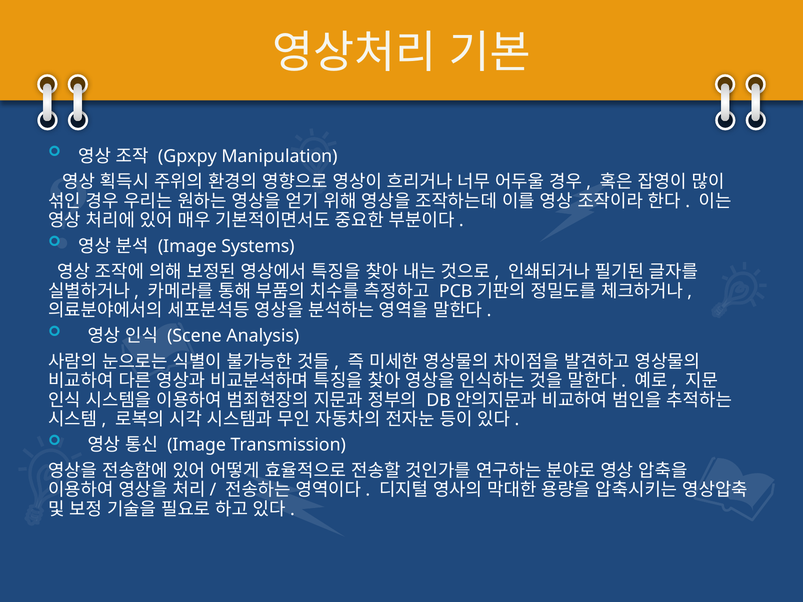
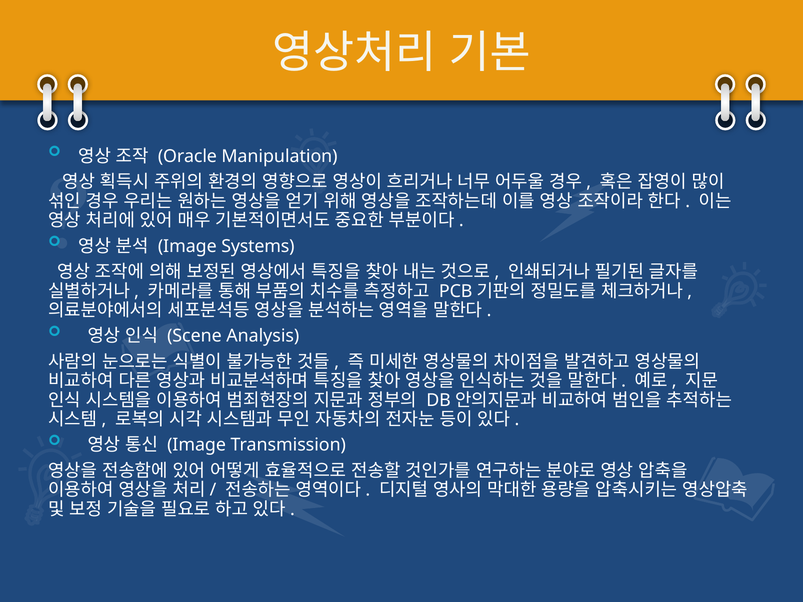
Gpxpy: Gpxpy -> Oracle
